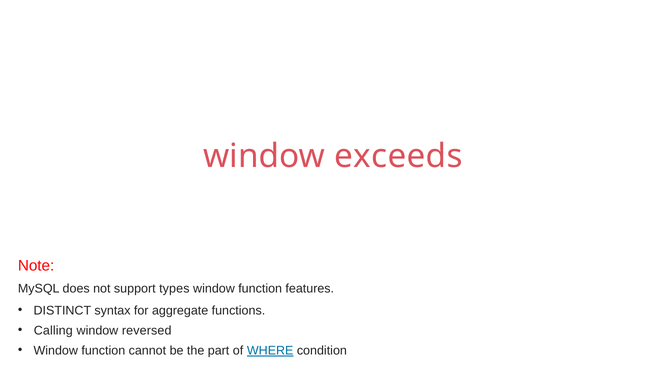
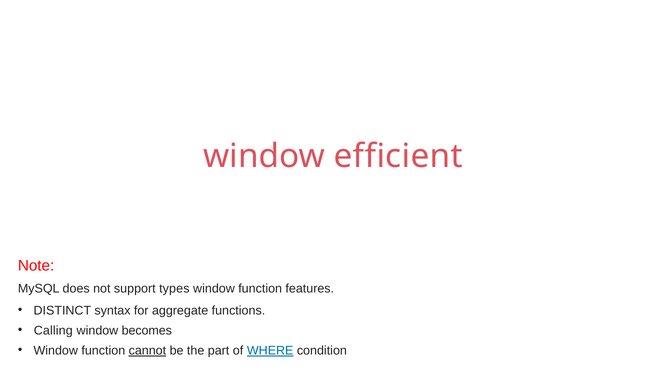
exceeds: exceeds -> efficient
reversed: reversed -> becomes
cannot underline: none -> present
